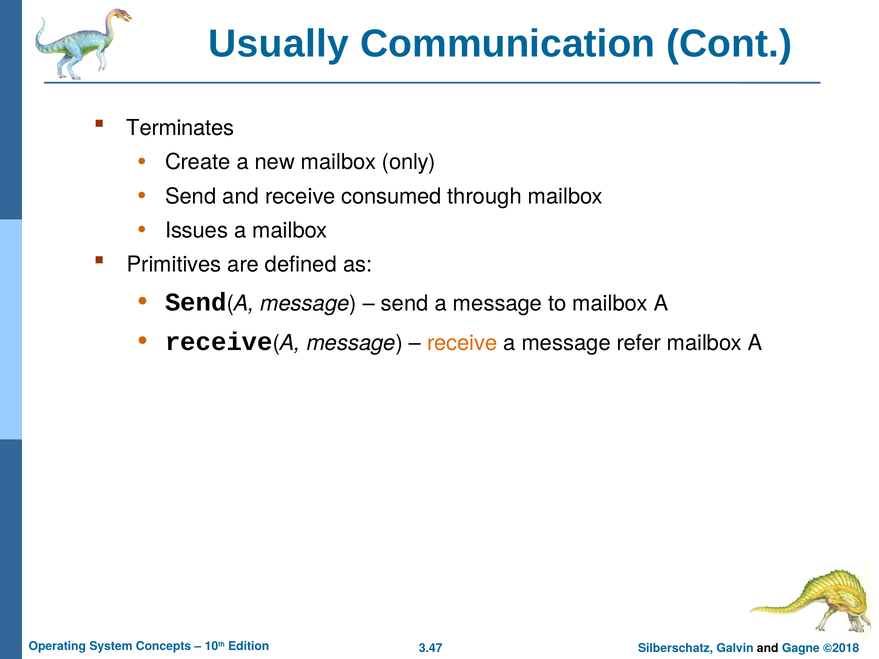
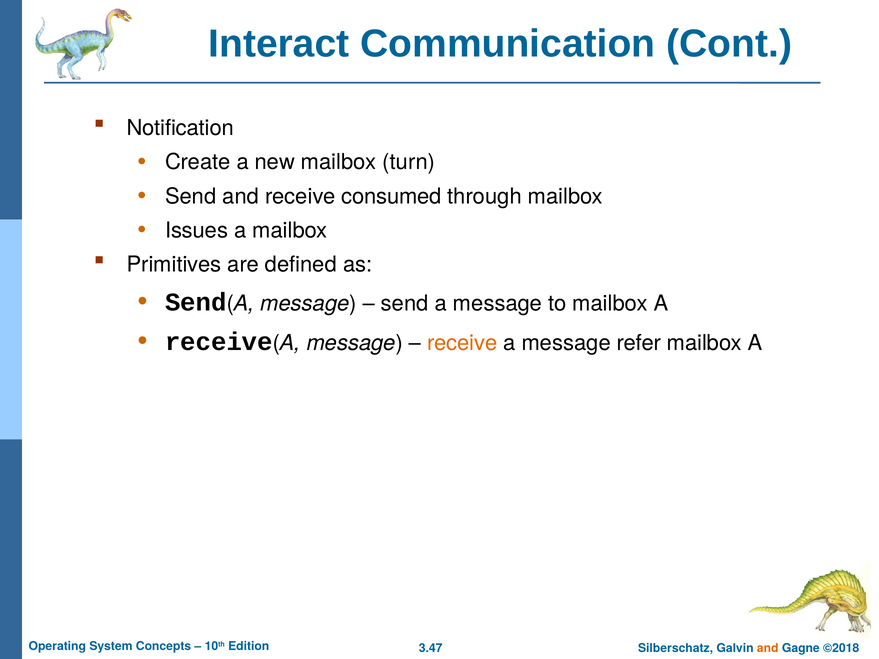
Usually: Usually -> Interact
Terminates: Terminates -> Notification
only: only -> turn
and at (768, 648) colour: black -> orange
